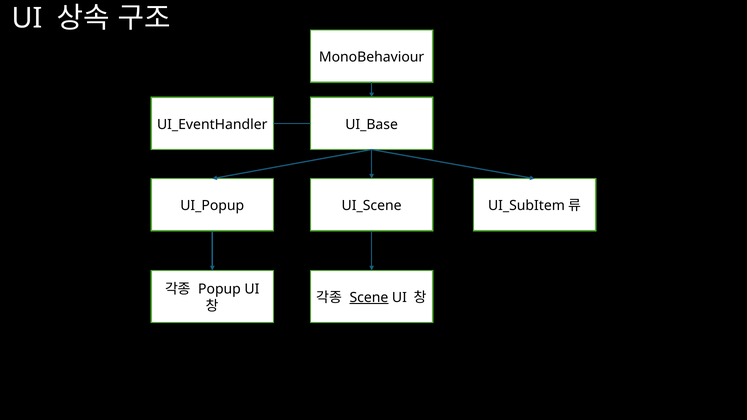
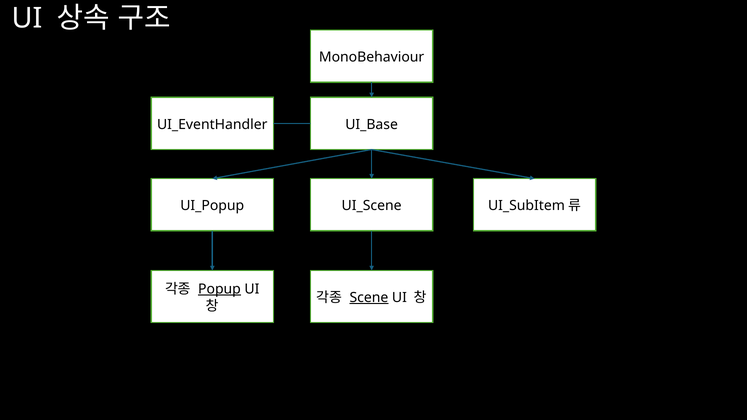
Popup underline: none -> present
